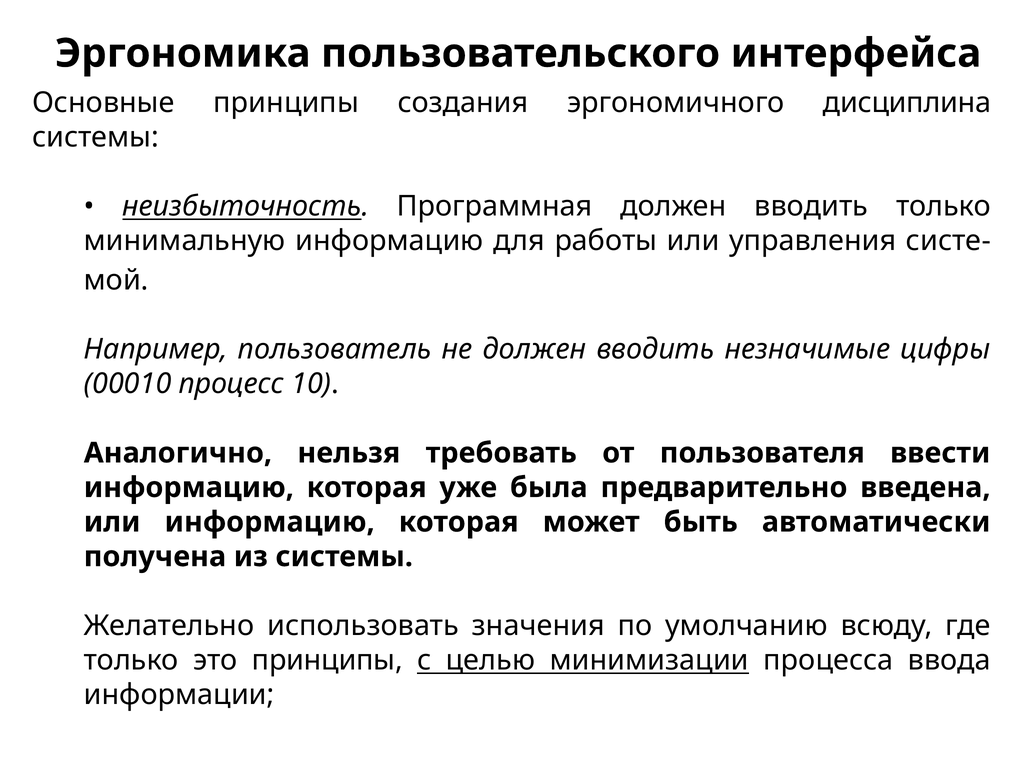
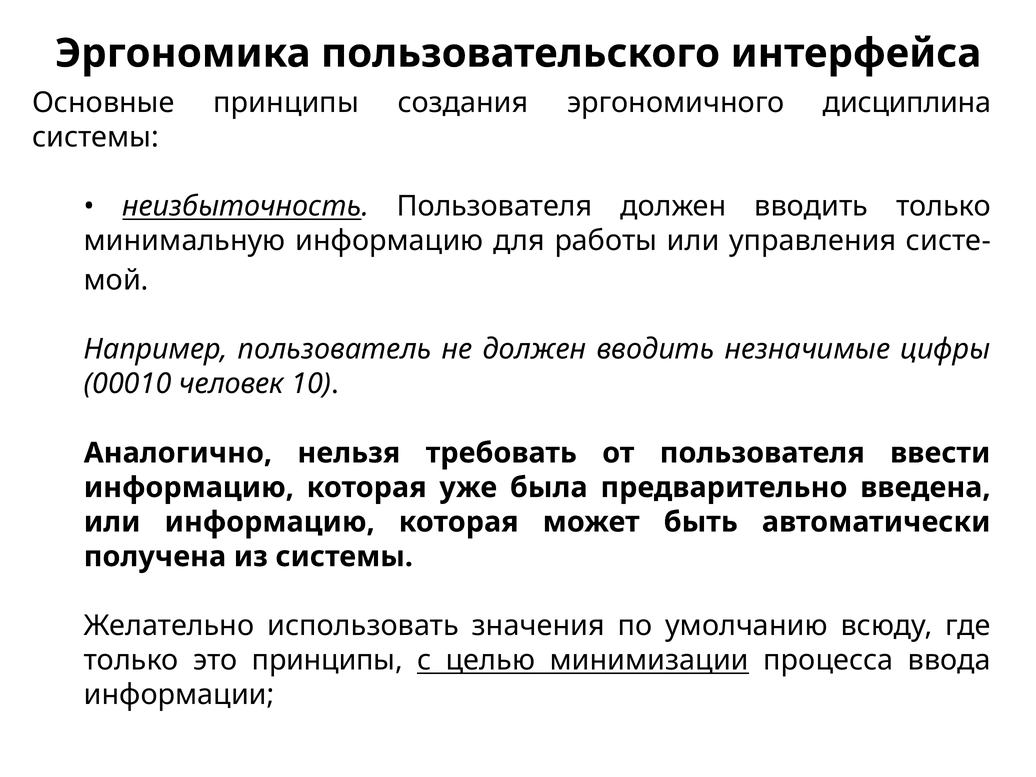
неизбыточность Программная: Программная -> Пользователя
процесс: процесс -> человек
